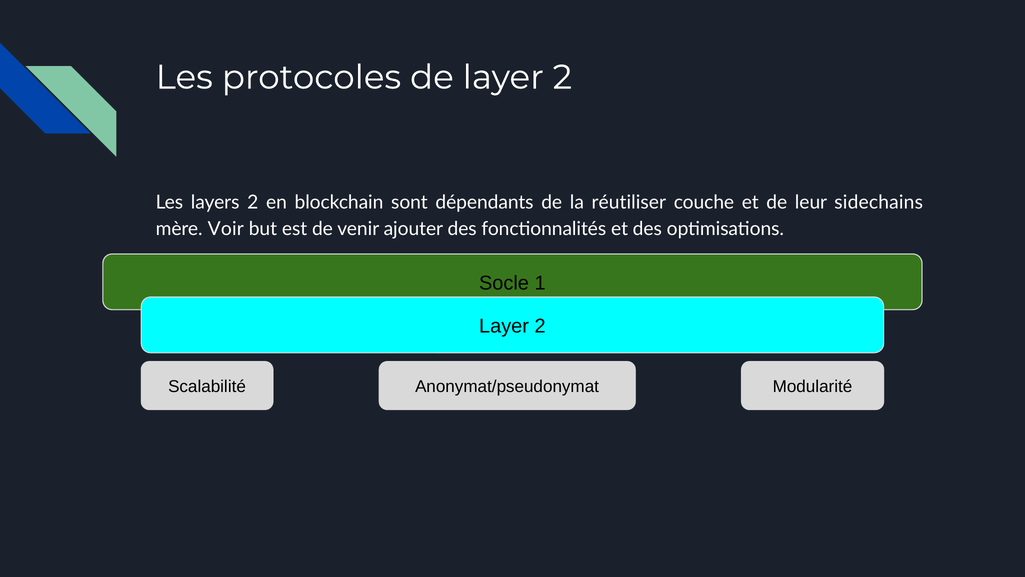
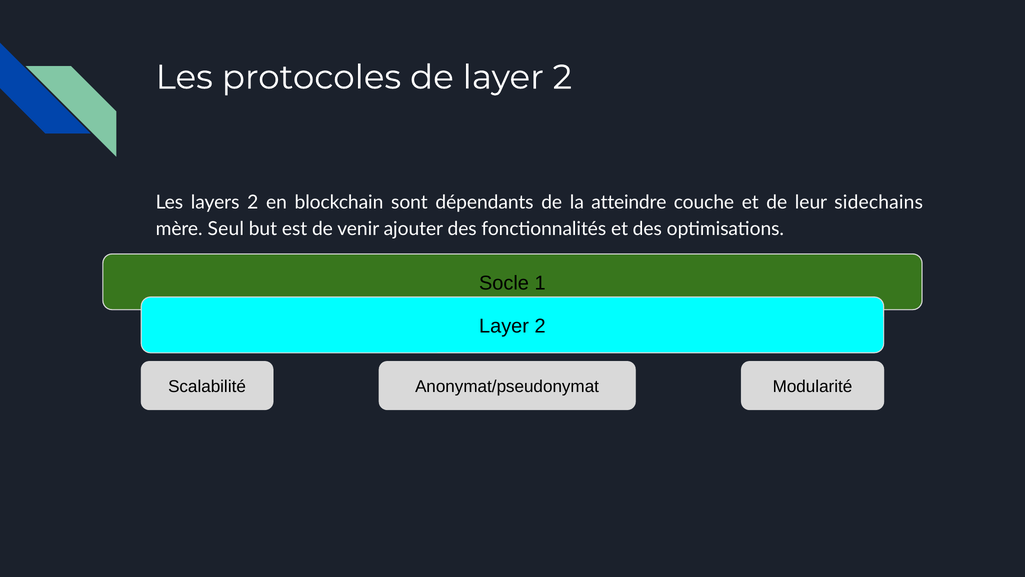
réutiliser: réutiliser -> atteindre
Voir: Voir -> Seul
